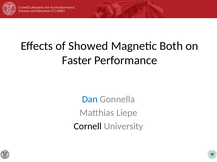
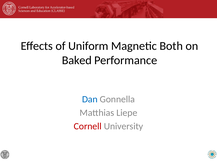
Showed: Showed -> Uniform
Faster: Faster -> Baked
Cornell colour: black -> red
